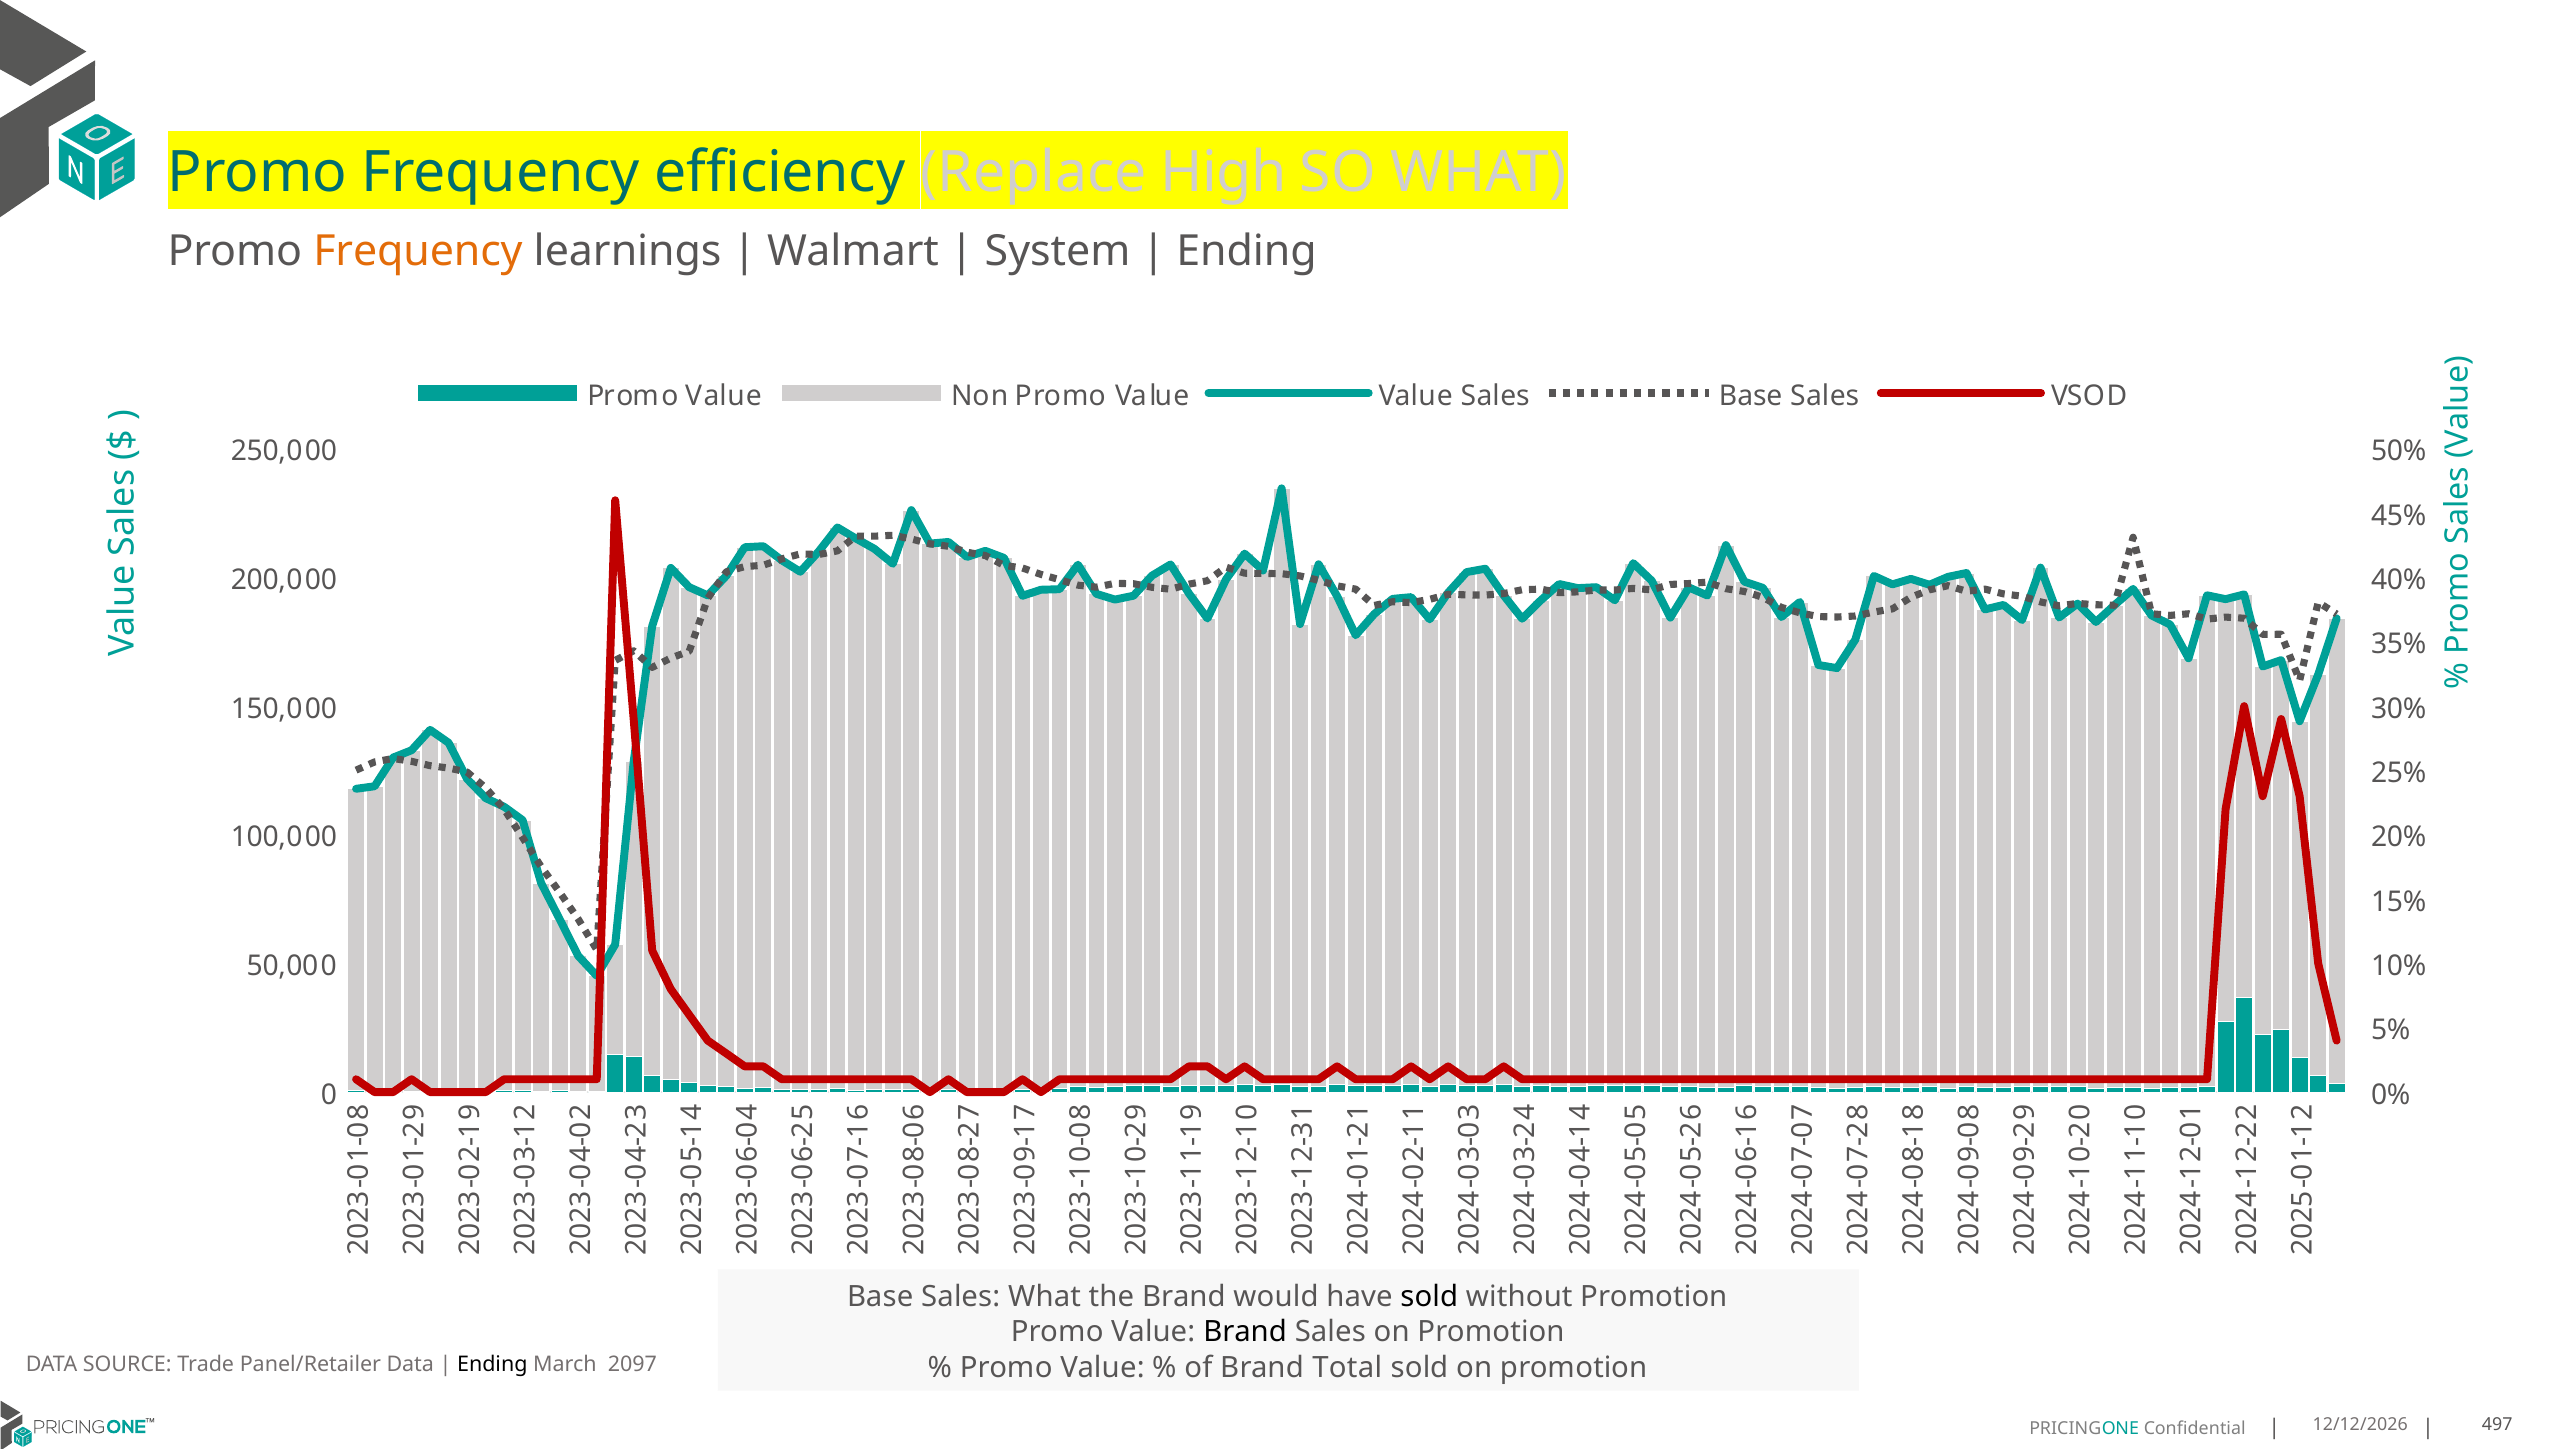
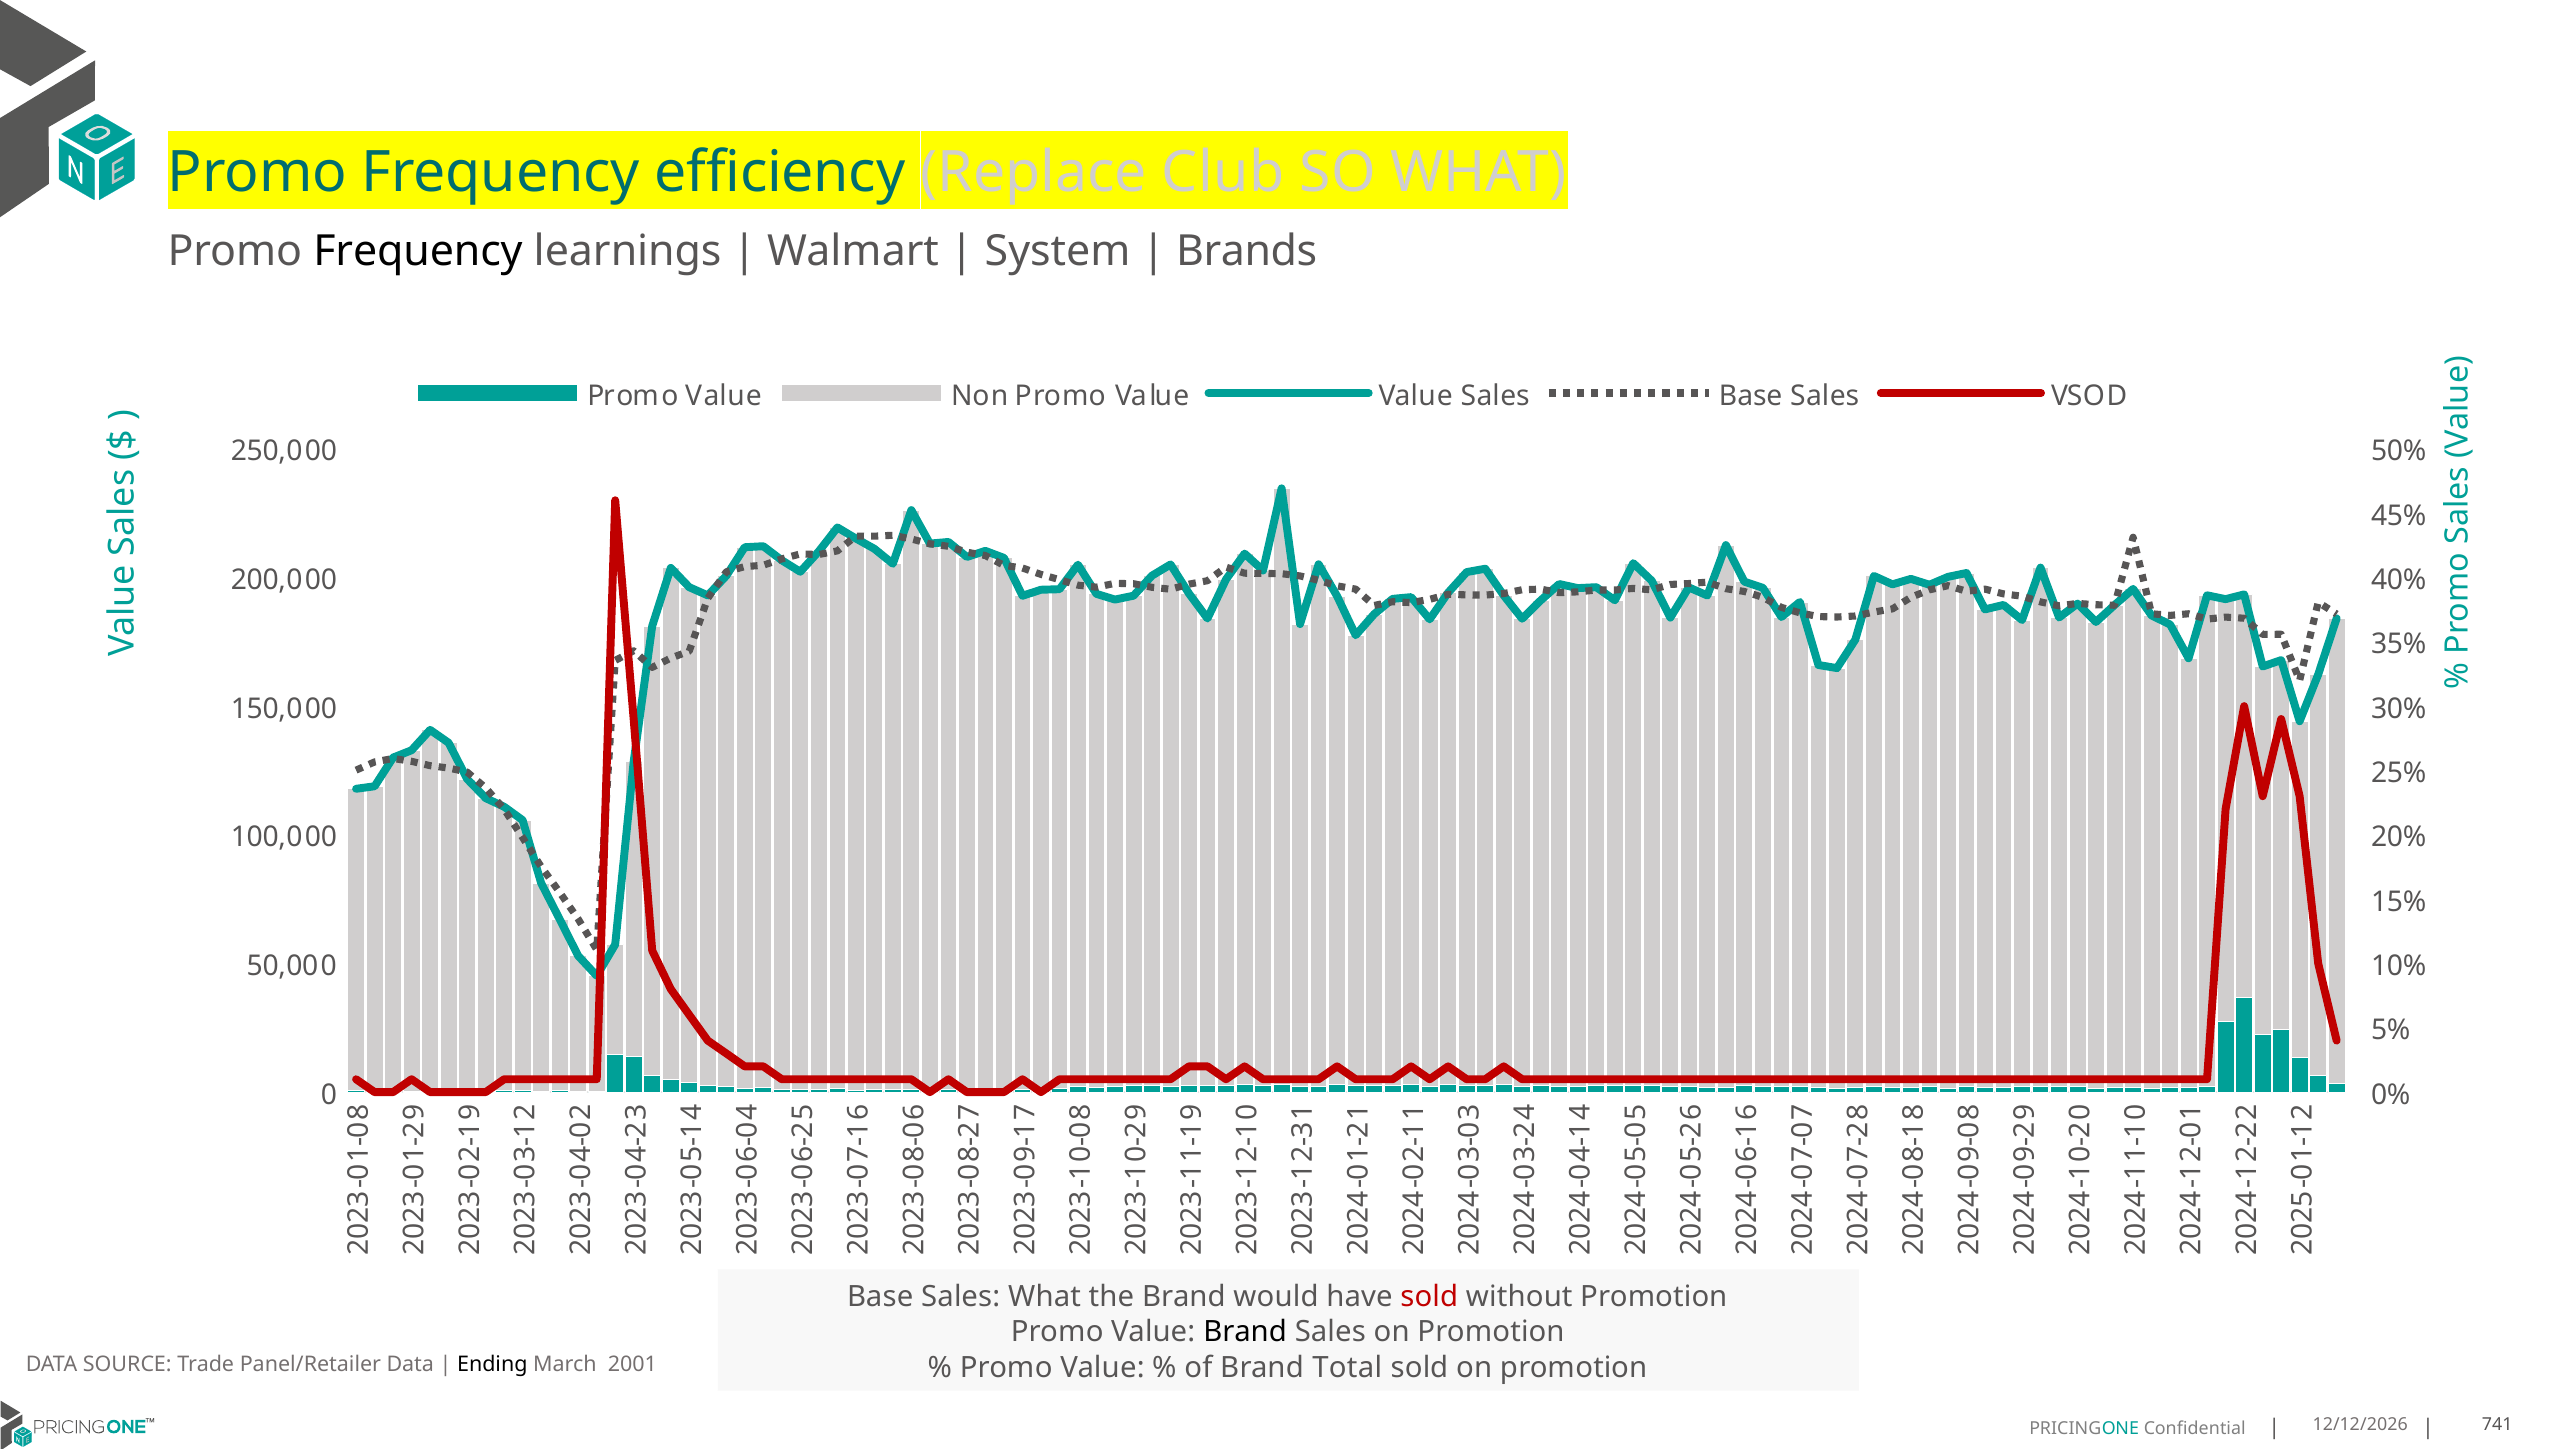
High: High -> Club
Frequency at (418, 251) colour: orange -> black
Ending at (1247, 251): Ending -> Brands
sold at (1429, 1297) colour: black -> red
2097: 2097 -> 2001
497: 497 -> 741
